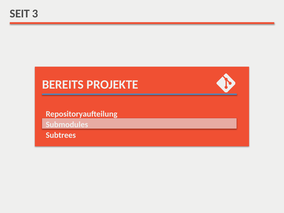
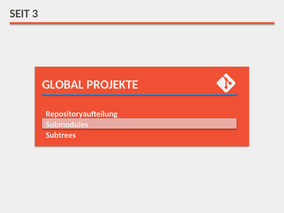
BEREITS: BEREITS -> GLOBAL
